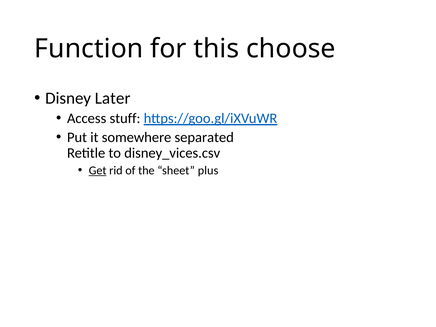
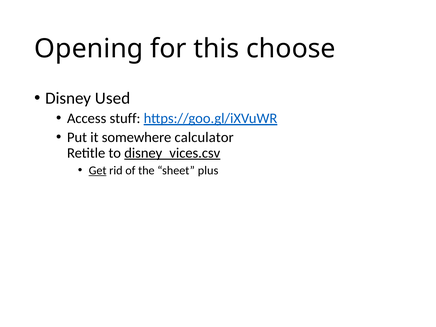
Function: Function -> Opening
Later: Later -> Used
separated: separated -> calculator
disney_vices.csv underline: none -> present
